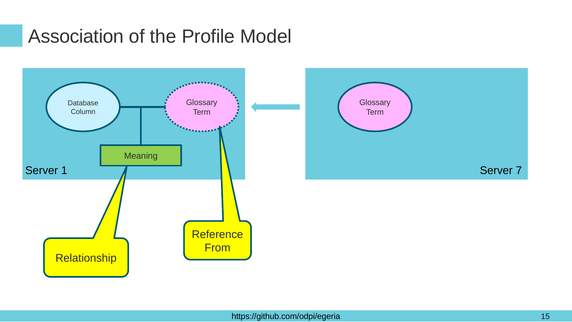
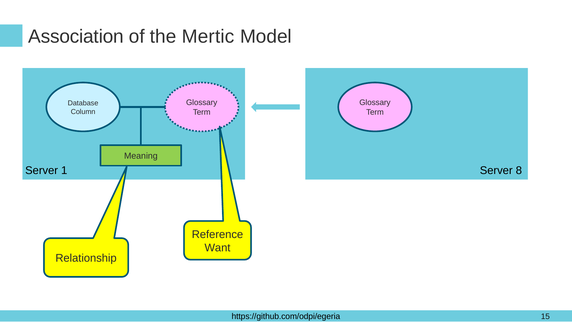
Profile: Profile -> Mertic
7: 7 -> 8
From: From -> Want
